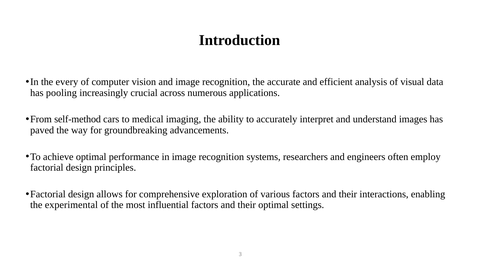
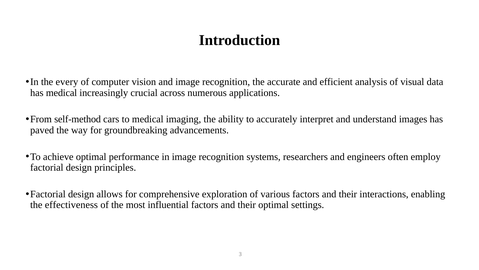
has pooling: pooling -> medical
experimental: experimental -> effectiveness
